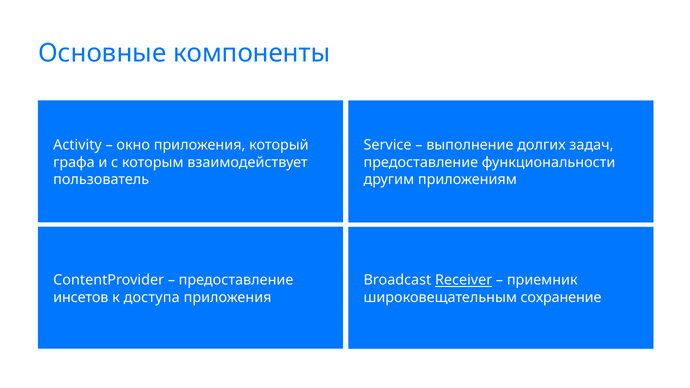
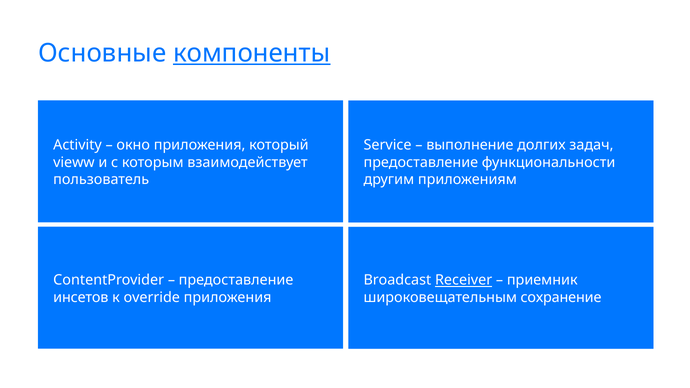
компоненты underline: none -> present
графа: графа -> vieww
доступа: доступа -> override
